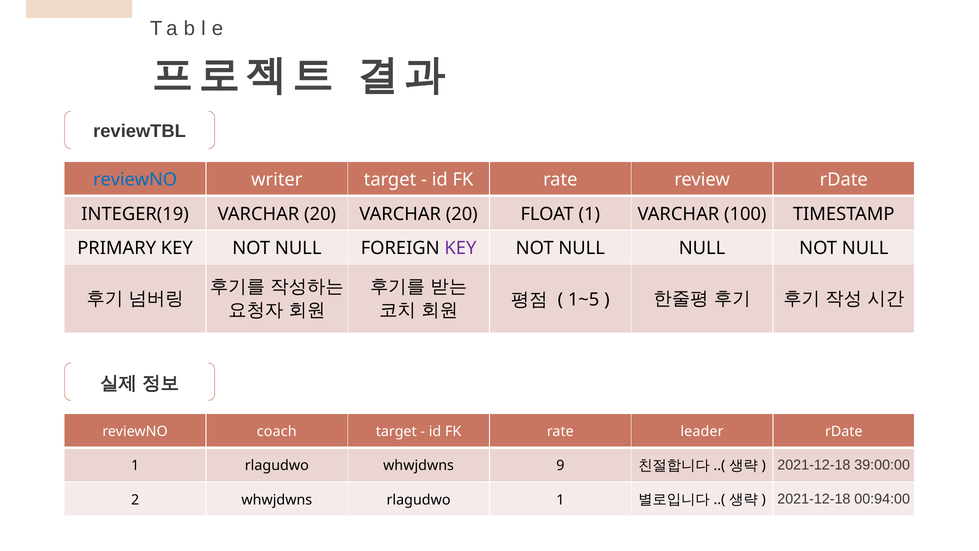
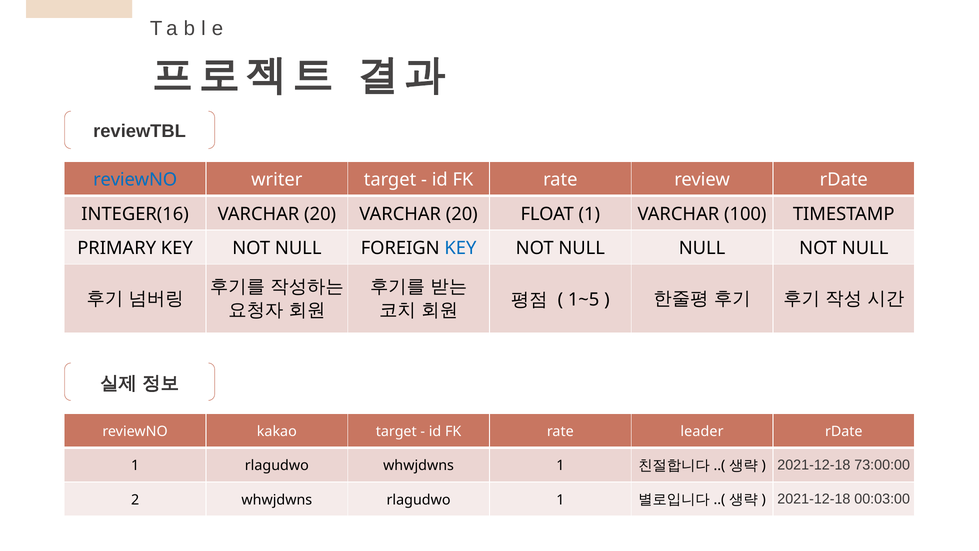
INTEGER(19: INTEGER(19 -> INTEGER(16
KEY at (460, 248) colour: purple -> blue
coach: coach -> kakao
whwjdwns 9: 9 -> 1
39:00:00: 39:00:00 -> 73:00:00
00:94:00: 00:94:00 -> 00:03:00
